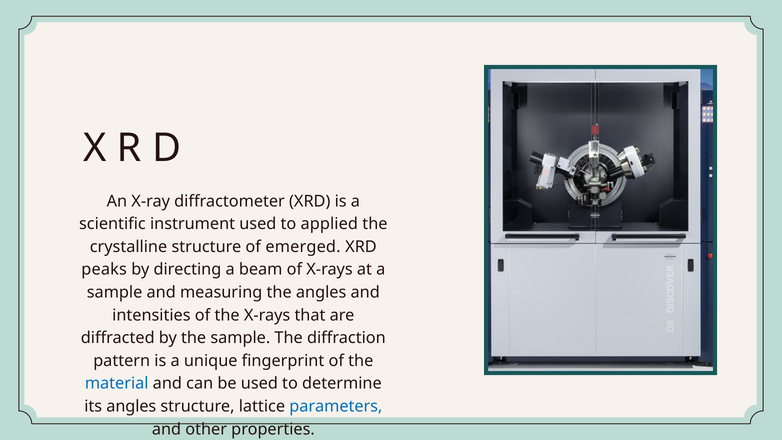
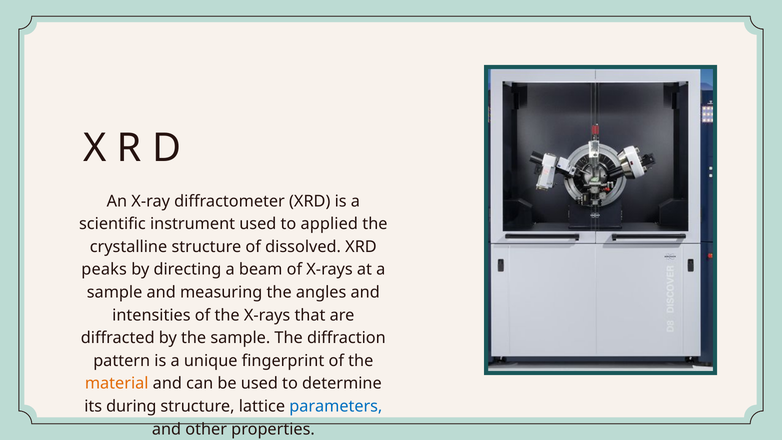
emerged: emerged -> dissolved
material colour: blue -> orange
its angles: angles -> during
